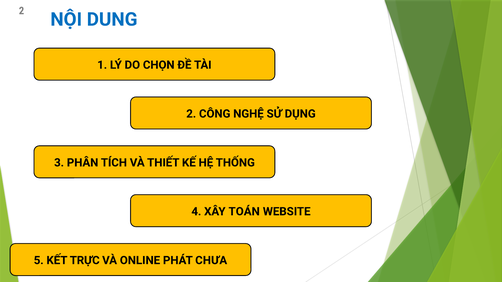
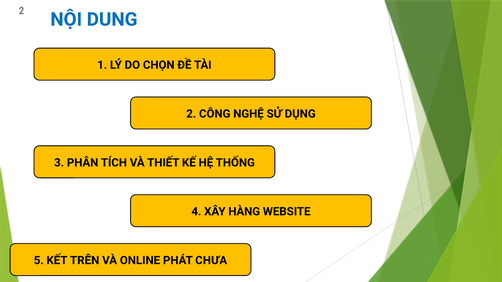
TOÁN: TOÁN -> HÀNG
TRỰC: TRỰC -> TRÊN
